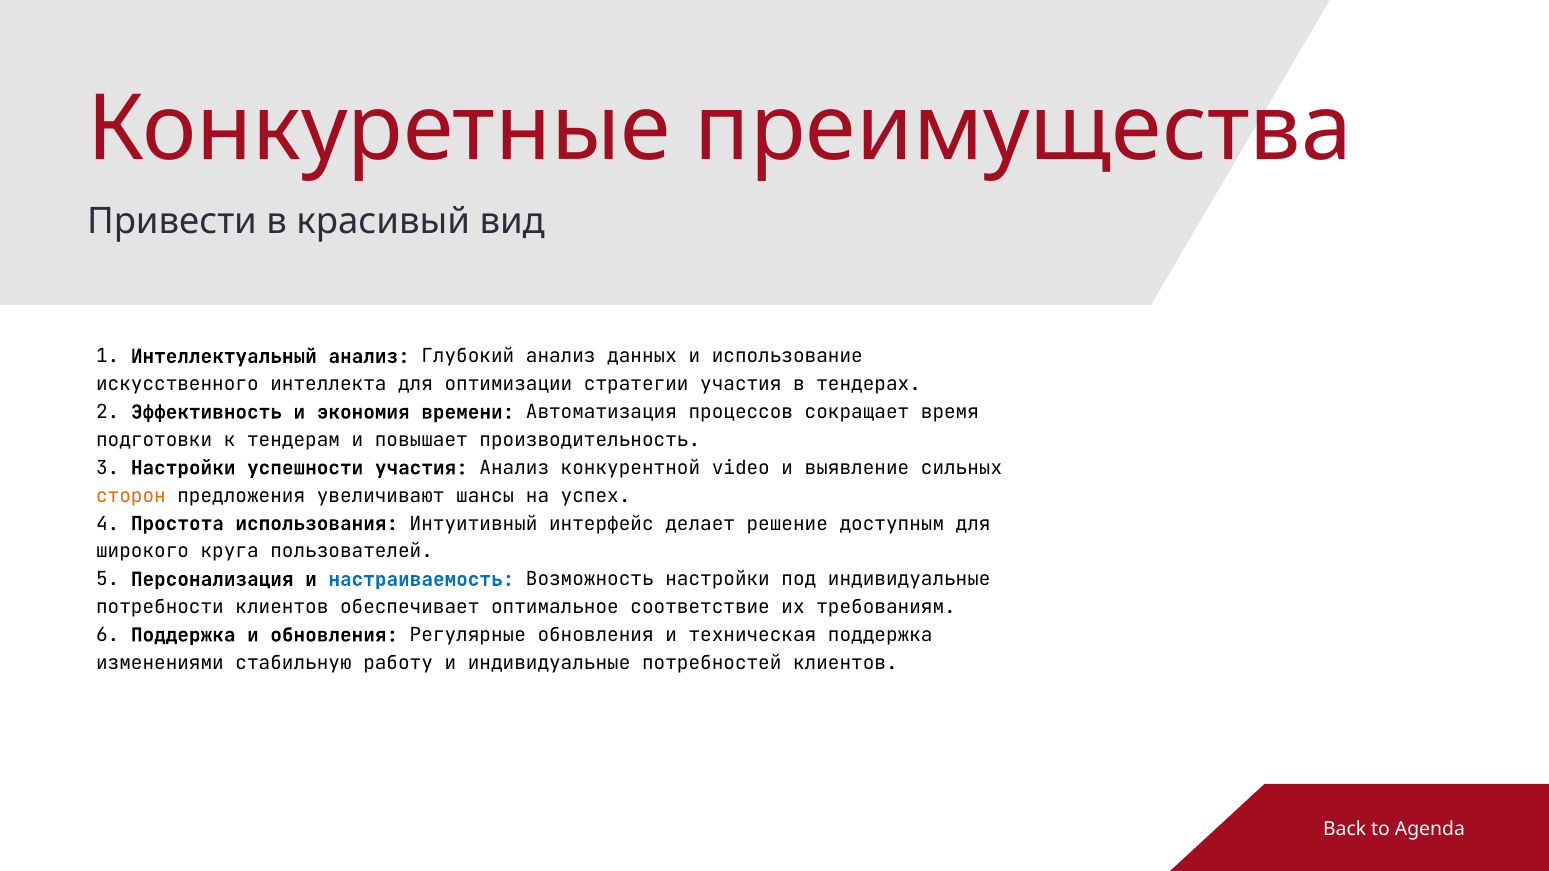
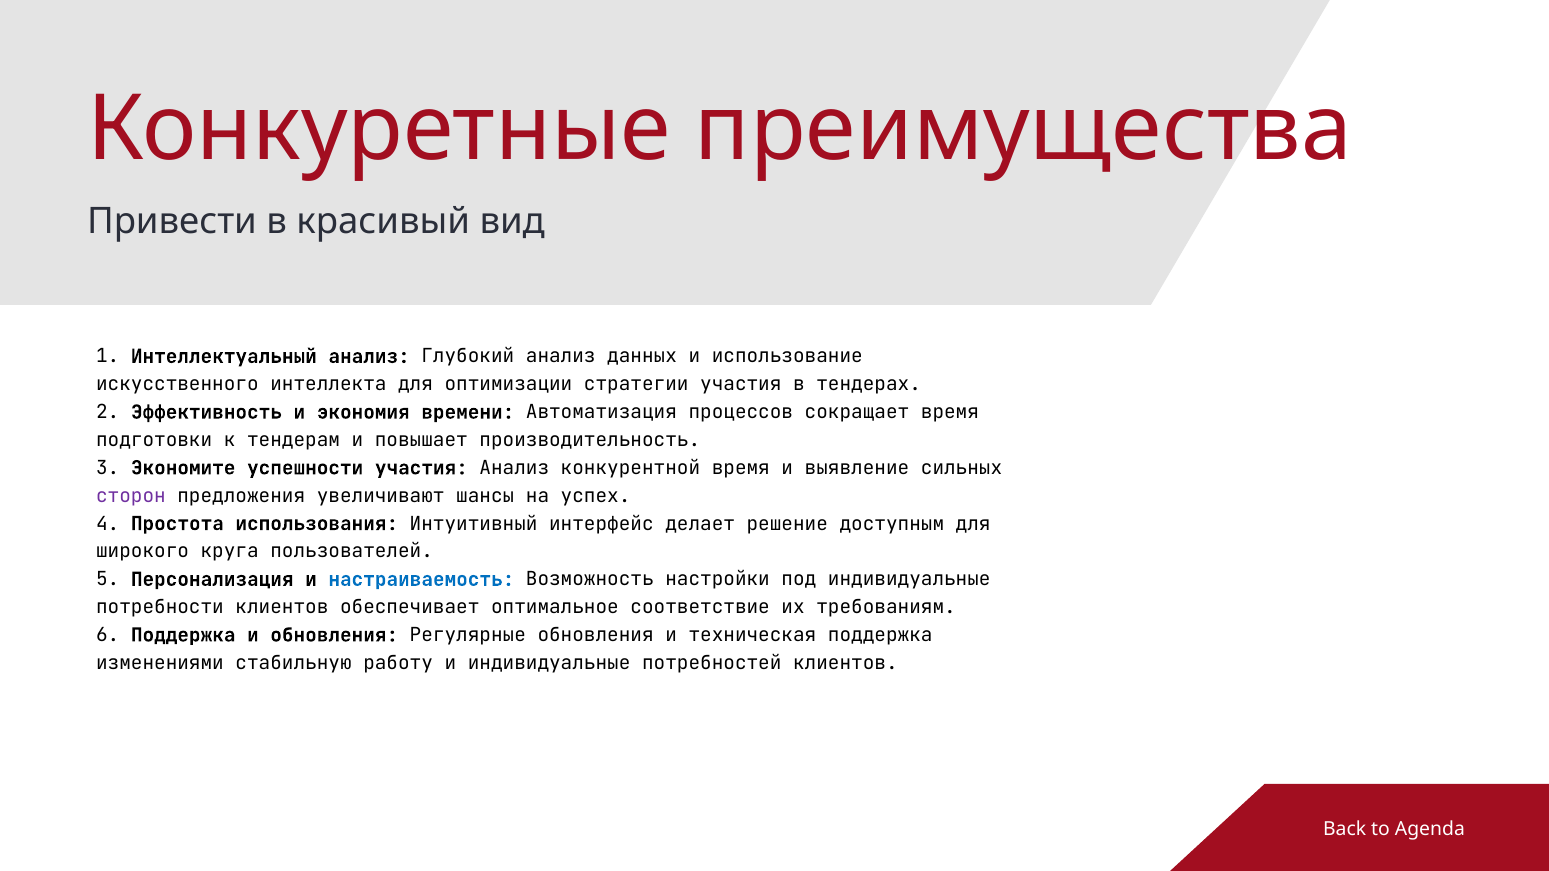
3 Настройки: Настройки -> Экономите
конкурентной video: video -> время
сторон colour: orange -> purple
